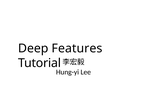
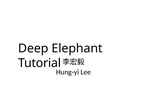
Features: Features -> Elephant
